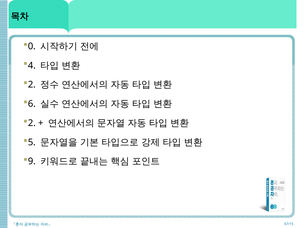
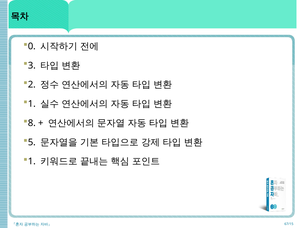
4: 4 -> 3
6 at (32, 104): 6 -> 1
2 at (32, 123): 2 -> 8
9 at (32, 161): 9 -> 1
